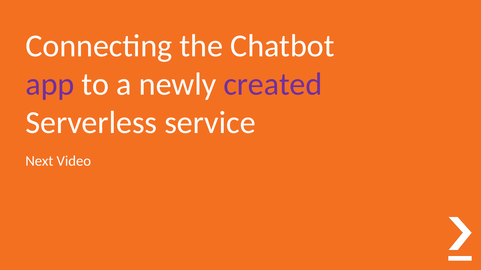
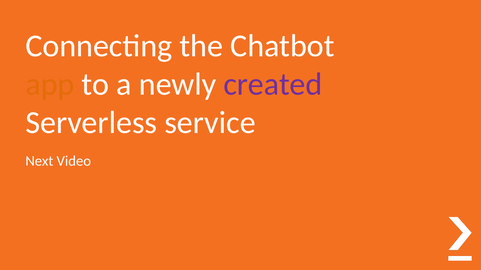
app colour: purple -> orange
